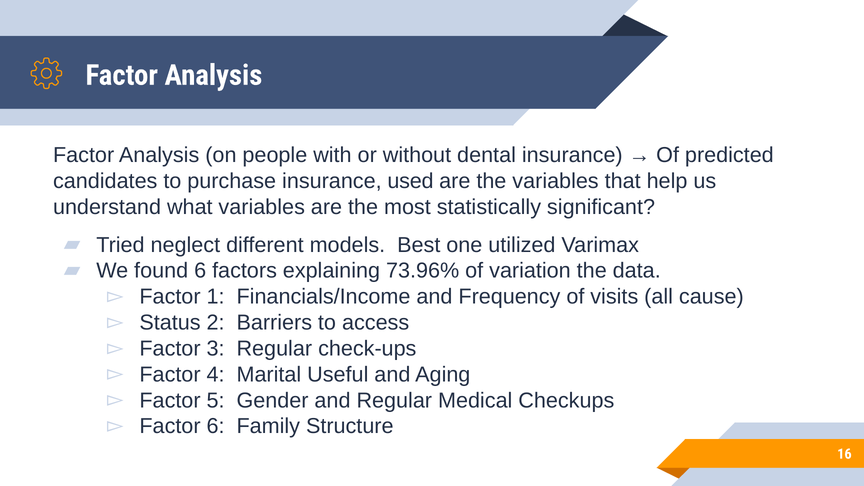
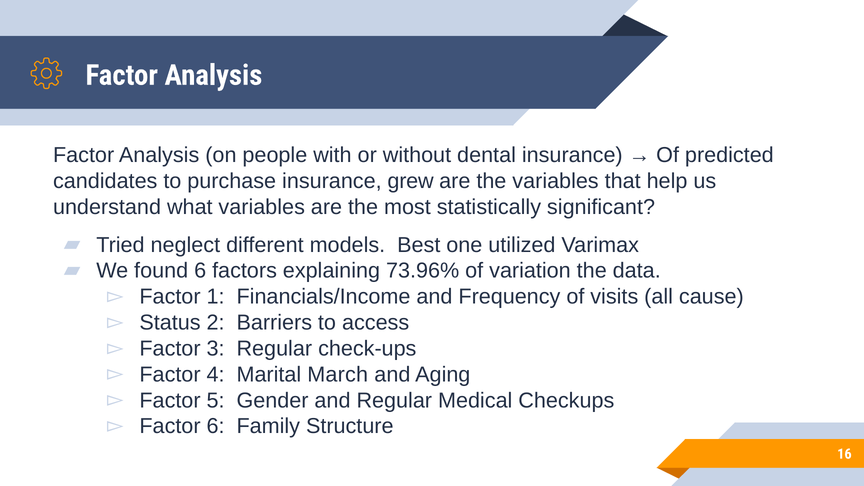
used: used -> grew
Useful: Useful -> March
